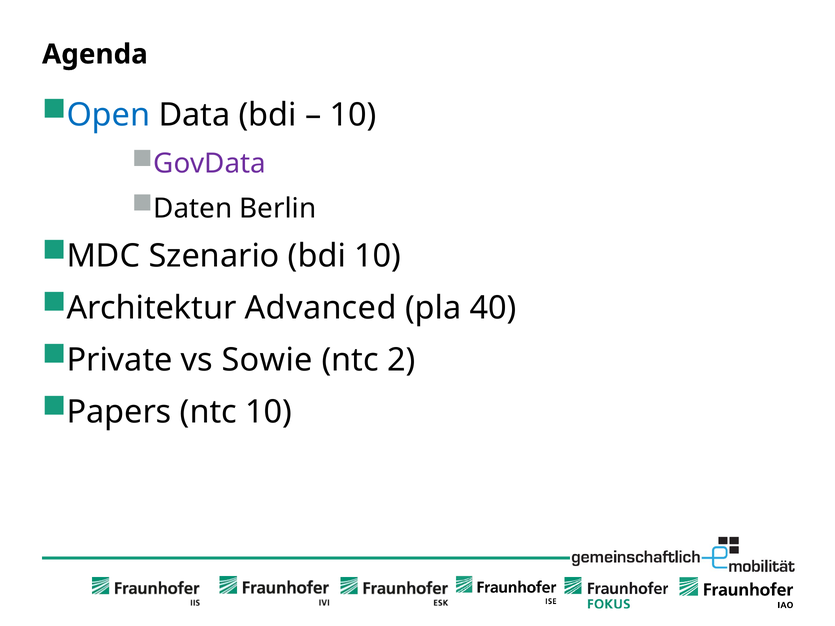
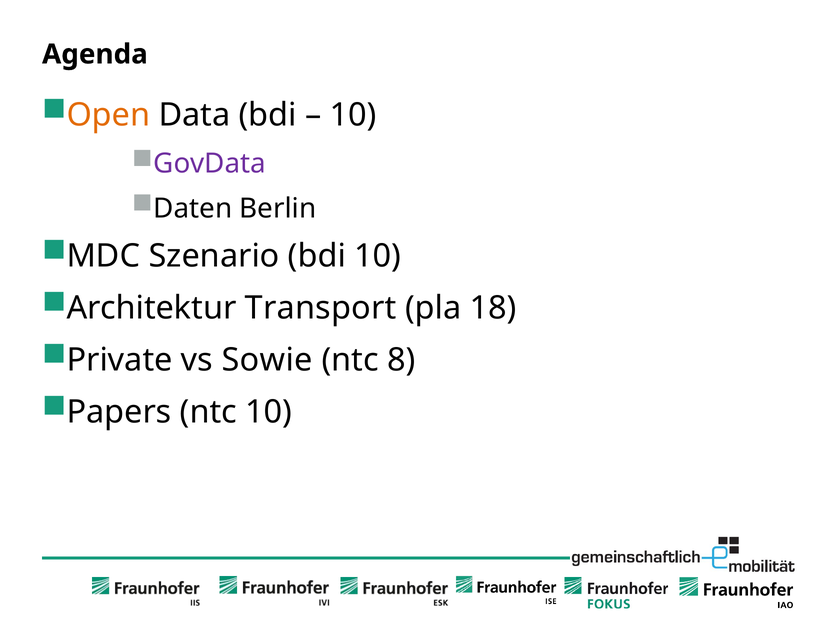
Open colour: blue -> orange
Advanced: Advanced -> Transport
40: 40 -> 18
2: 2 -> 8
